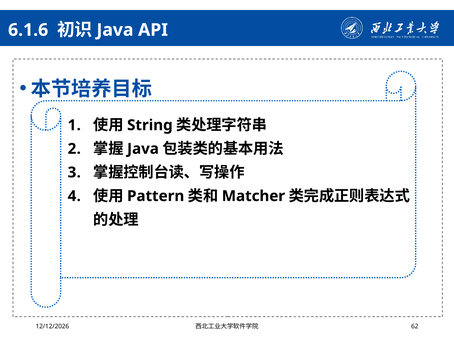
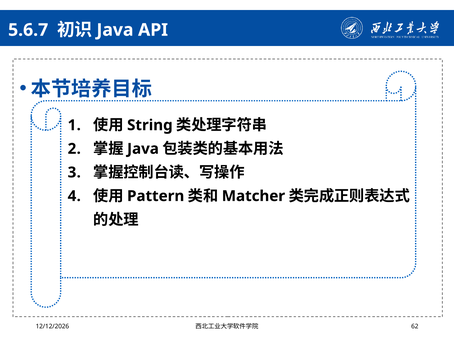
6.1.6: 6.1.6 -> 5.6.7
